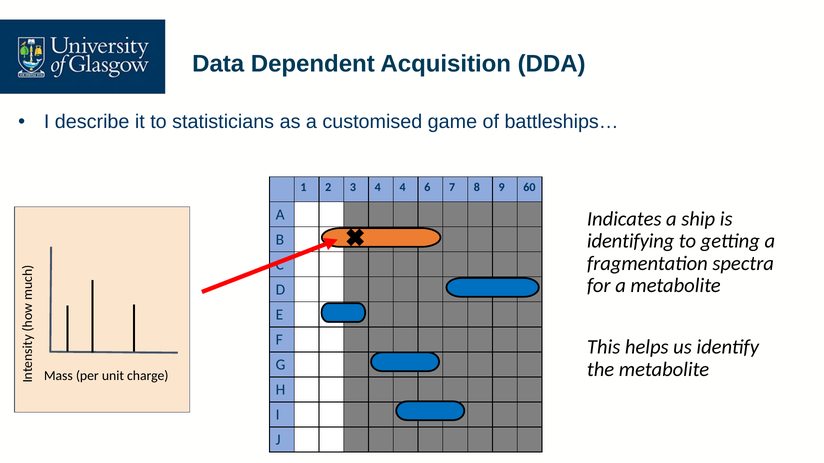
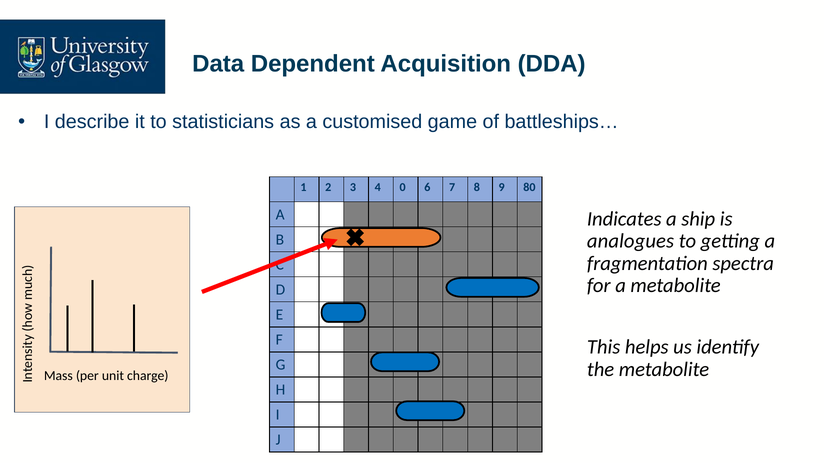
4 4: 4 -> 0
60: 60 -> 80
identifying: identifying -> analogues
